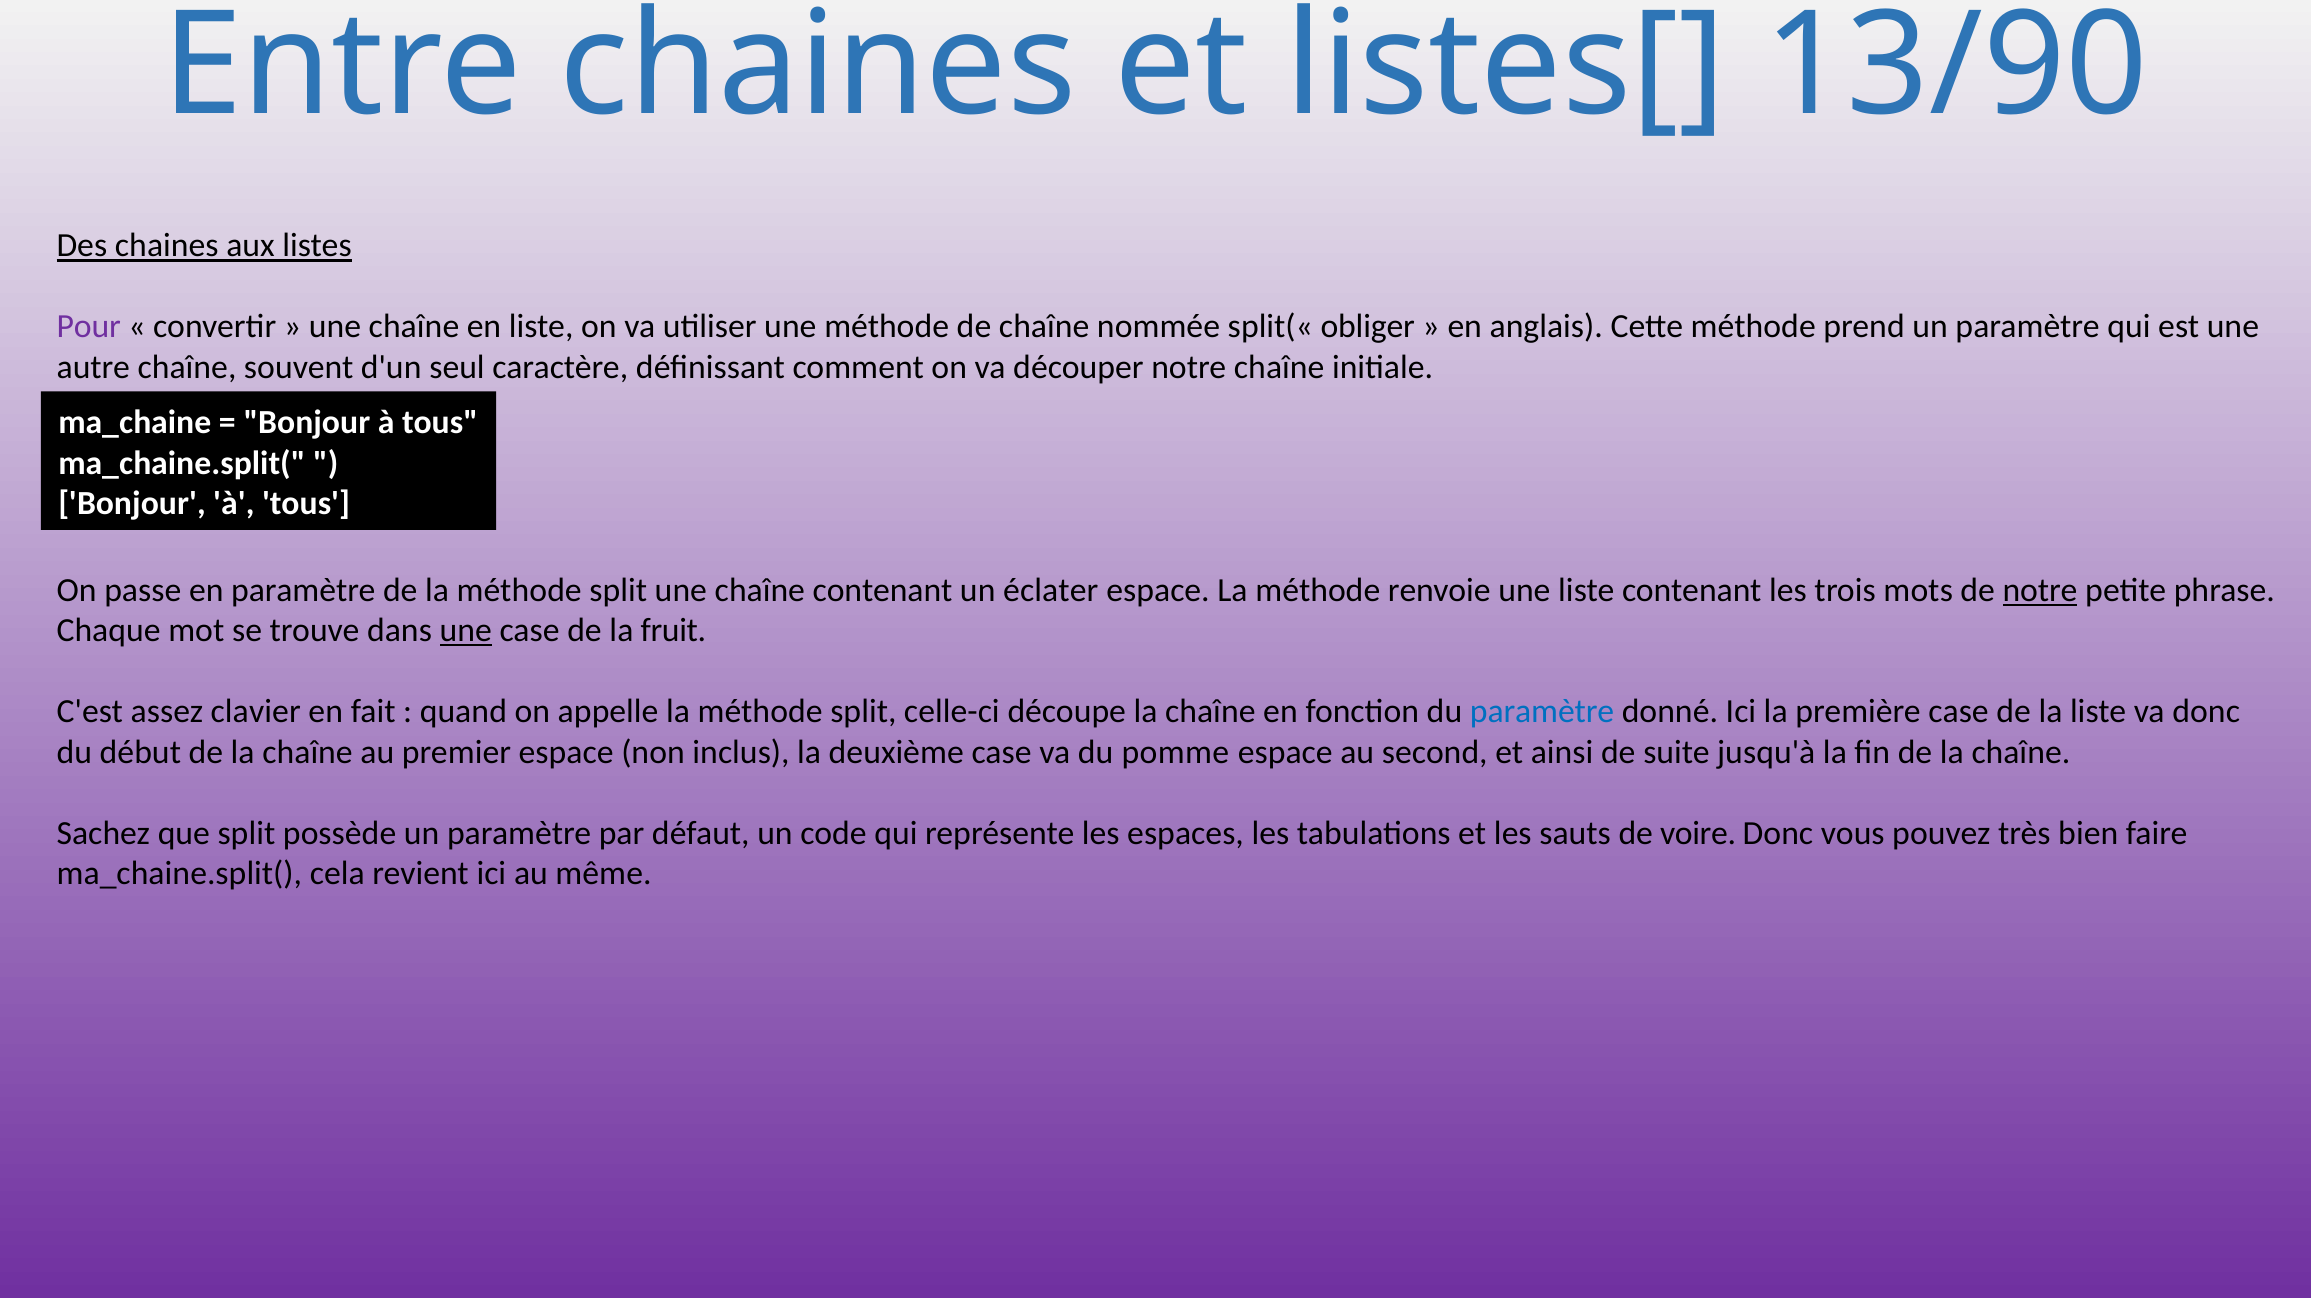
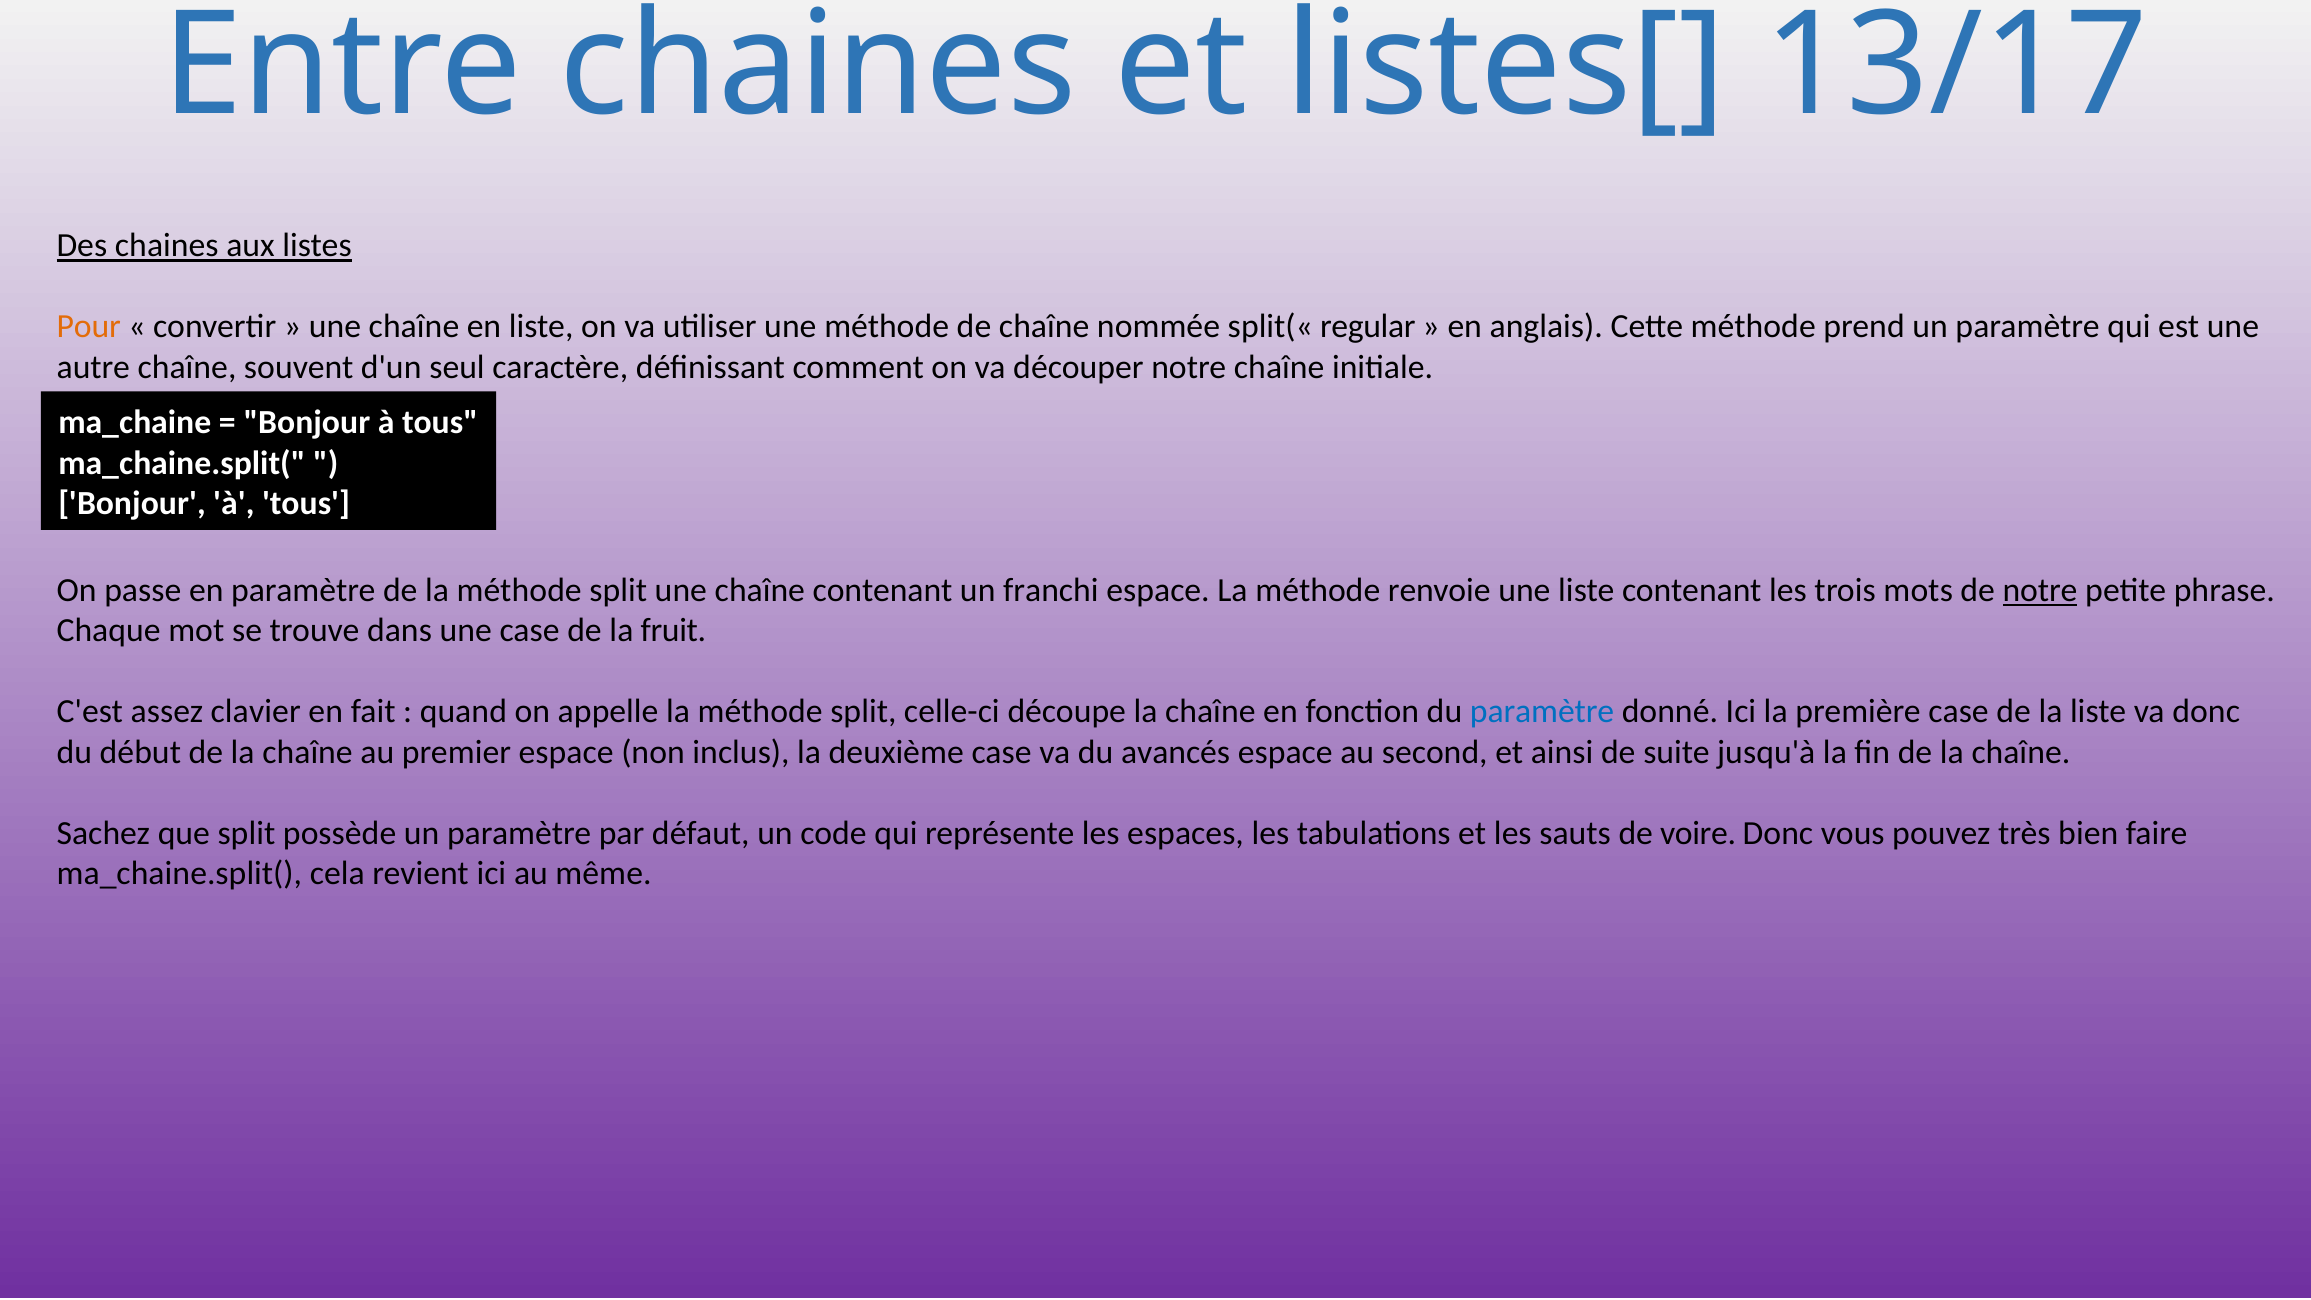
13/90: 13/90 -> 13/17
Pour colour: purple -> orange
obliger: obliger -> regular
éclater: éclater -> franchi
une at (466, 631) underline: present -> none
pomme: pomme -> avancés
